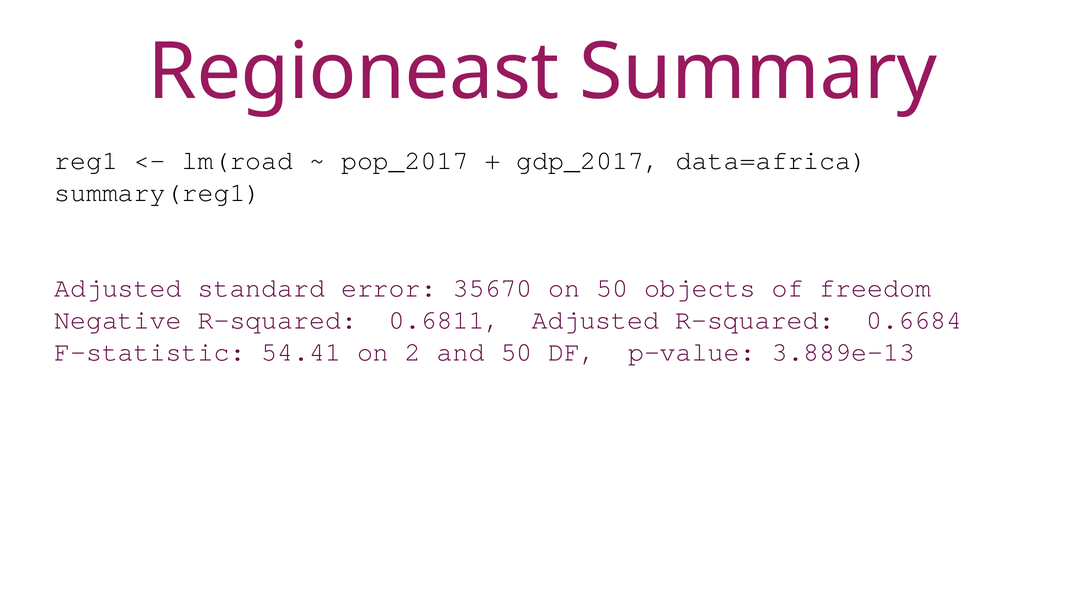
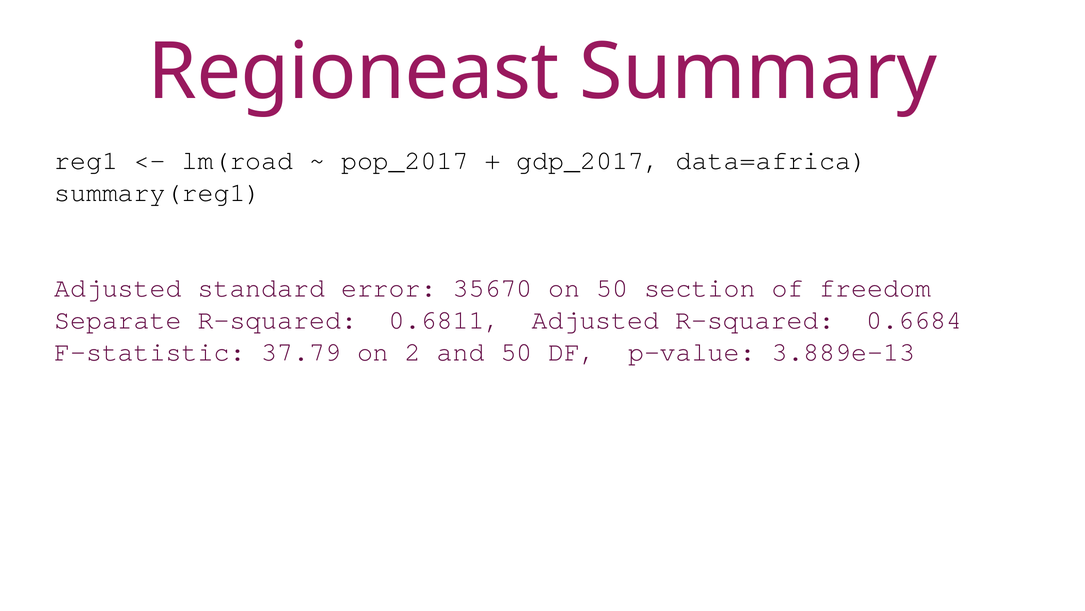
objects: objects -> section
Negative: Negative -> Separate
54.41: 54.41 -> 37.79
